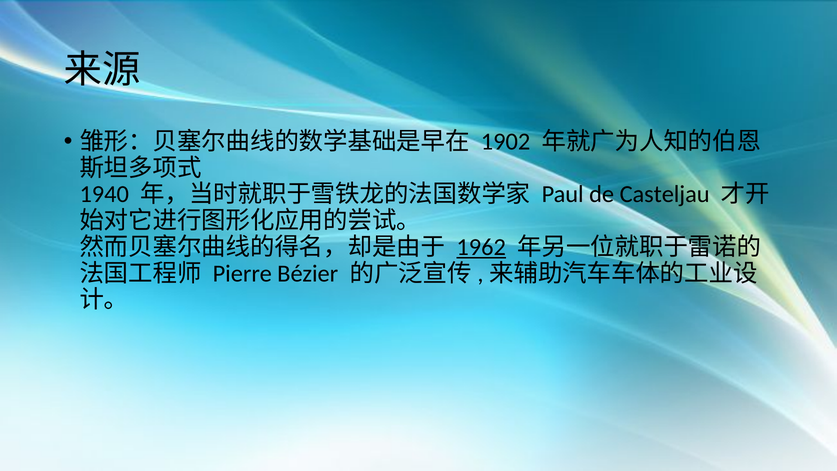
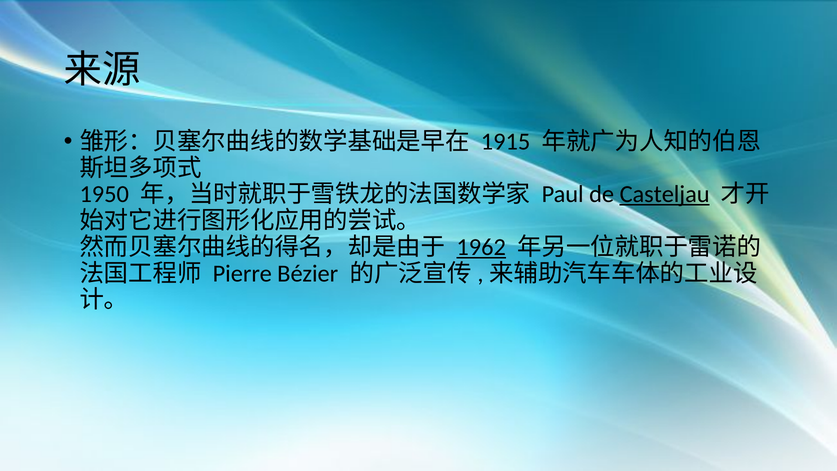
1902: 1902 -> 1915
1940: 1940 -> 1950
Casteljau underline: none -> present
